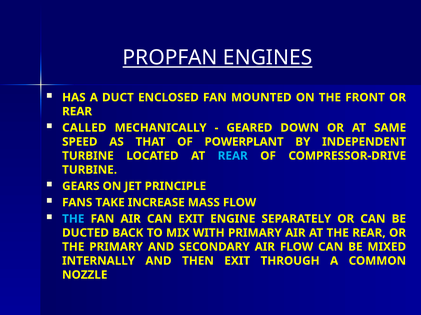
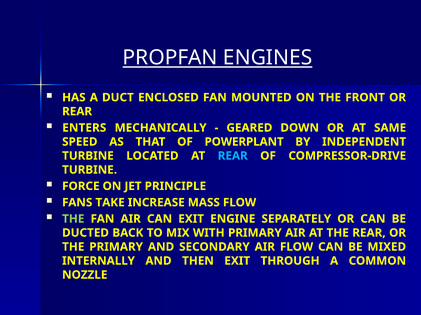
CALLED: CALLED -> ENTERS
GEARS: GEARS -> FORCE
THE at (73, 219) colour: light blue -> light green
